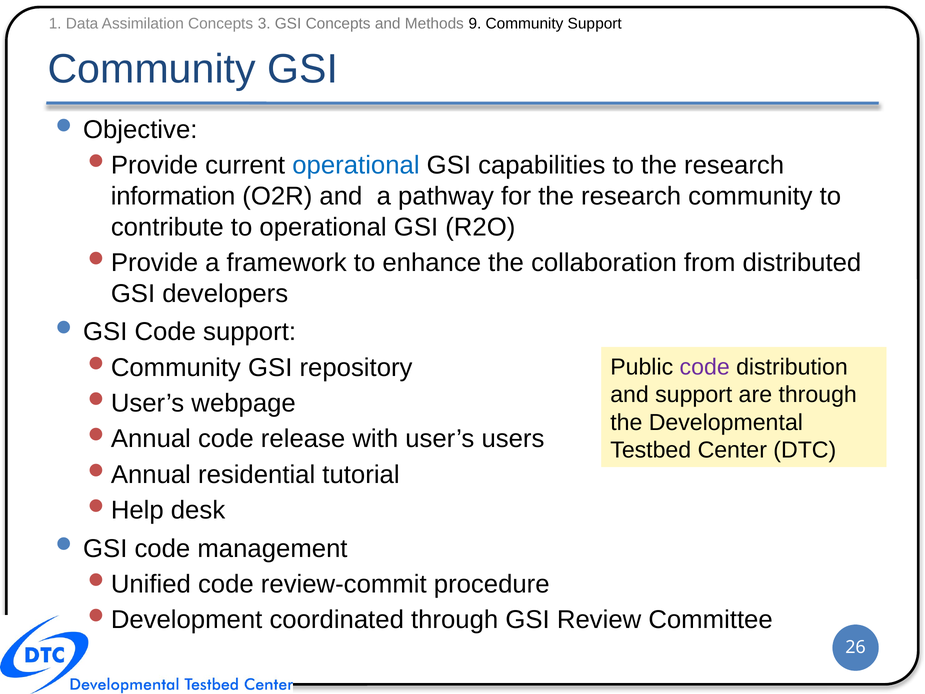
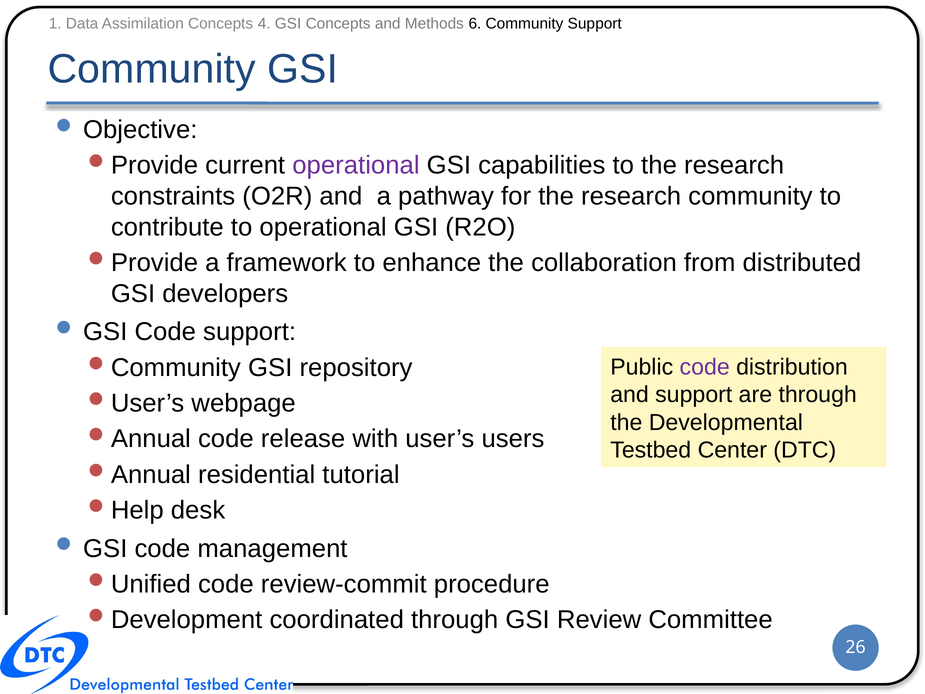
3: 3 -> 4
9: 9 -> 6
operational at (356, 165) colour: blue -> purple
information: information -> constraints
